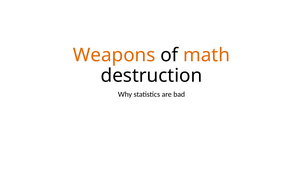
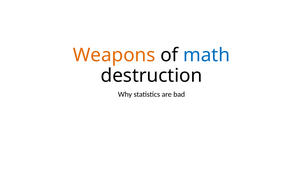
math colour: orange -> blue
